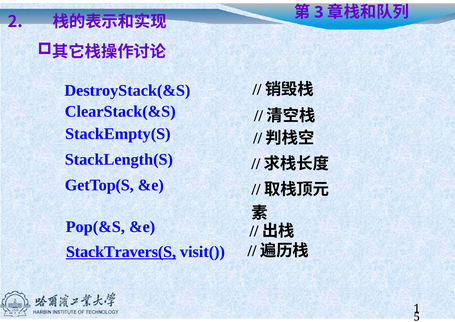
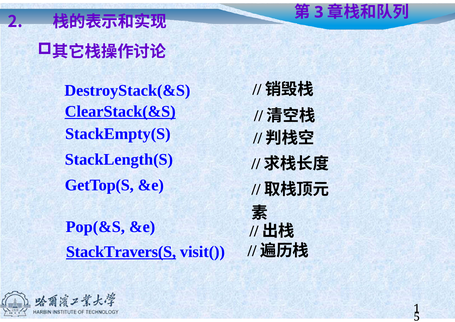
ClearStack(&S underline: none -> present
